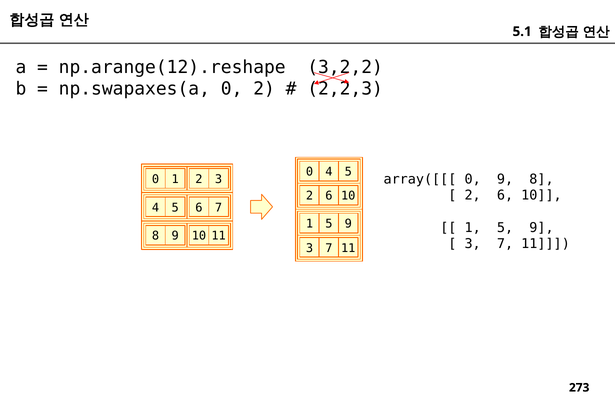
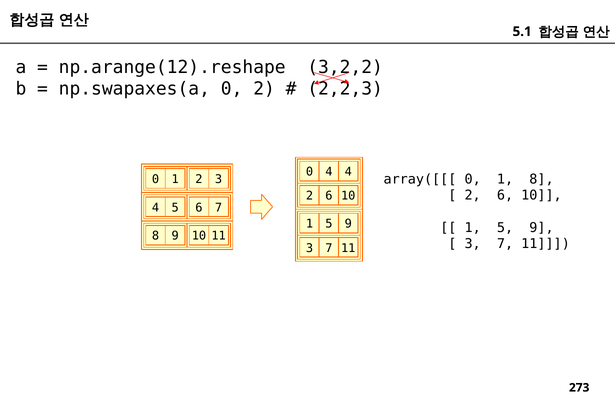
0 4 5: 5 -> 4
array([[[ 0 9: 9 -> 1
